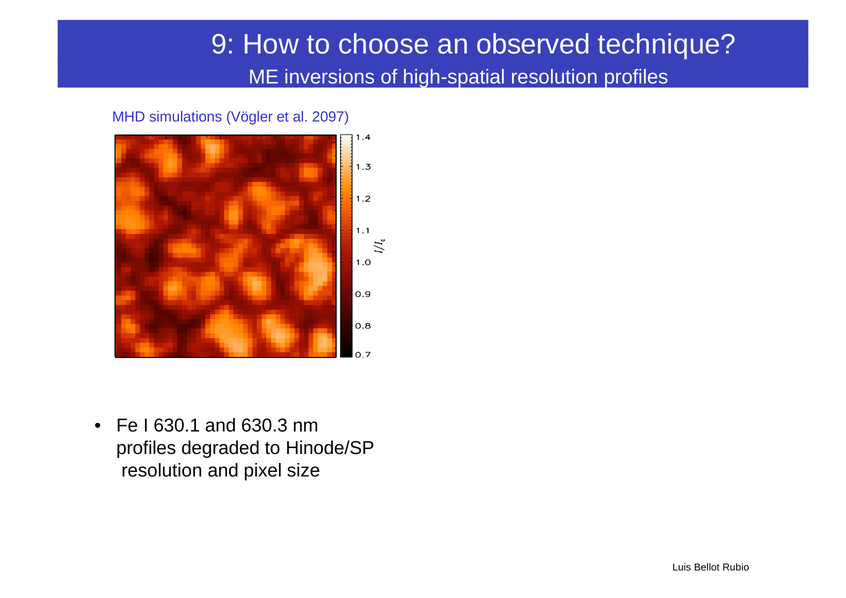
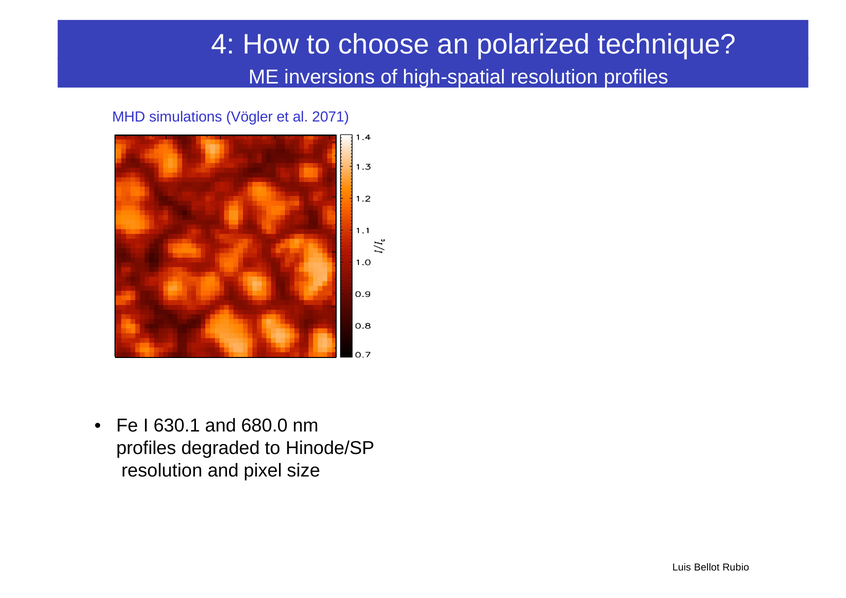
9: 9 -> 4
observed: observed -> polarized
2097: 2097 -> 2071
630.3: 630.3 -> 680.0
